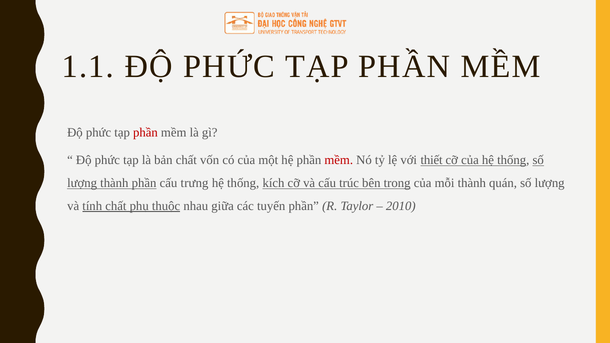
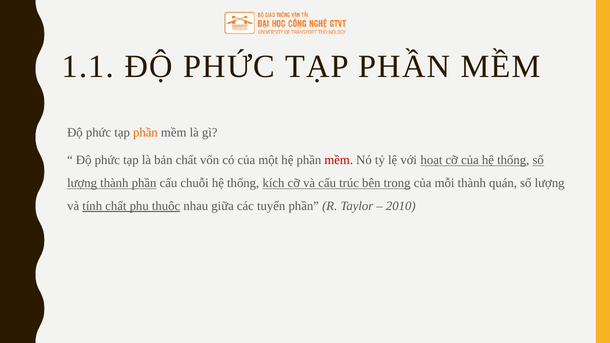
phần at (145, 133) colour: red -> orange
thiết: thiết -> hoạt
trưng: trưng -> chuỗi
